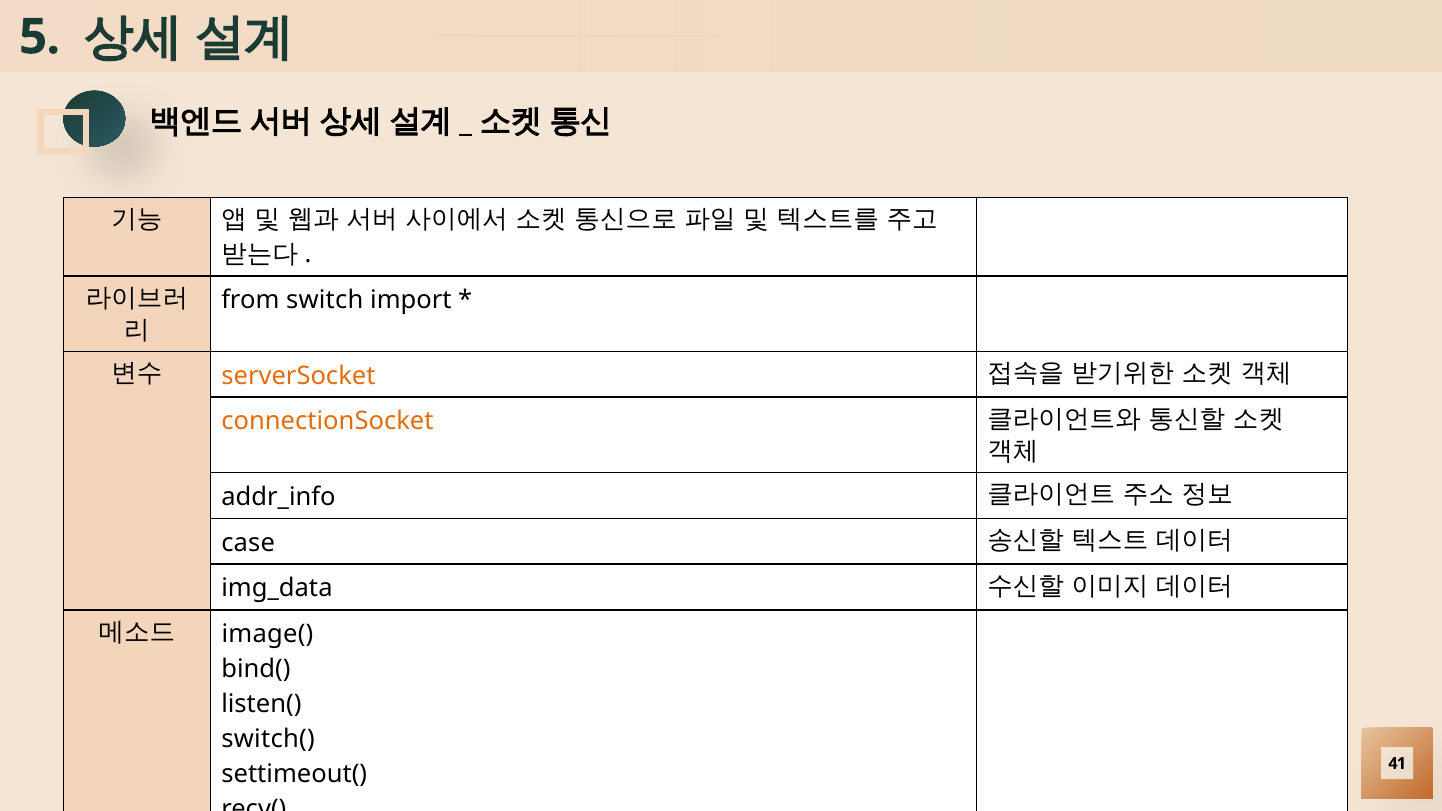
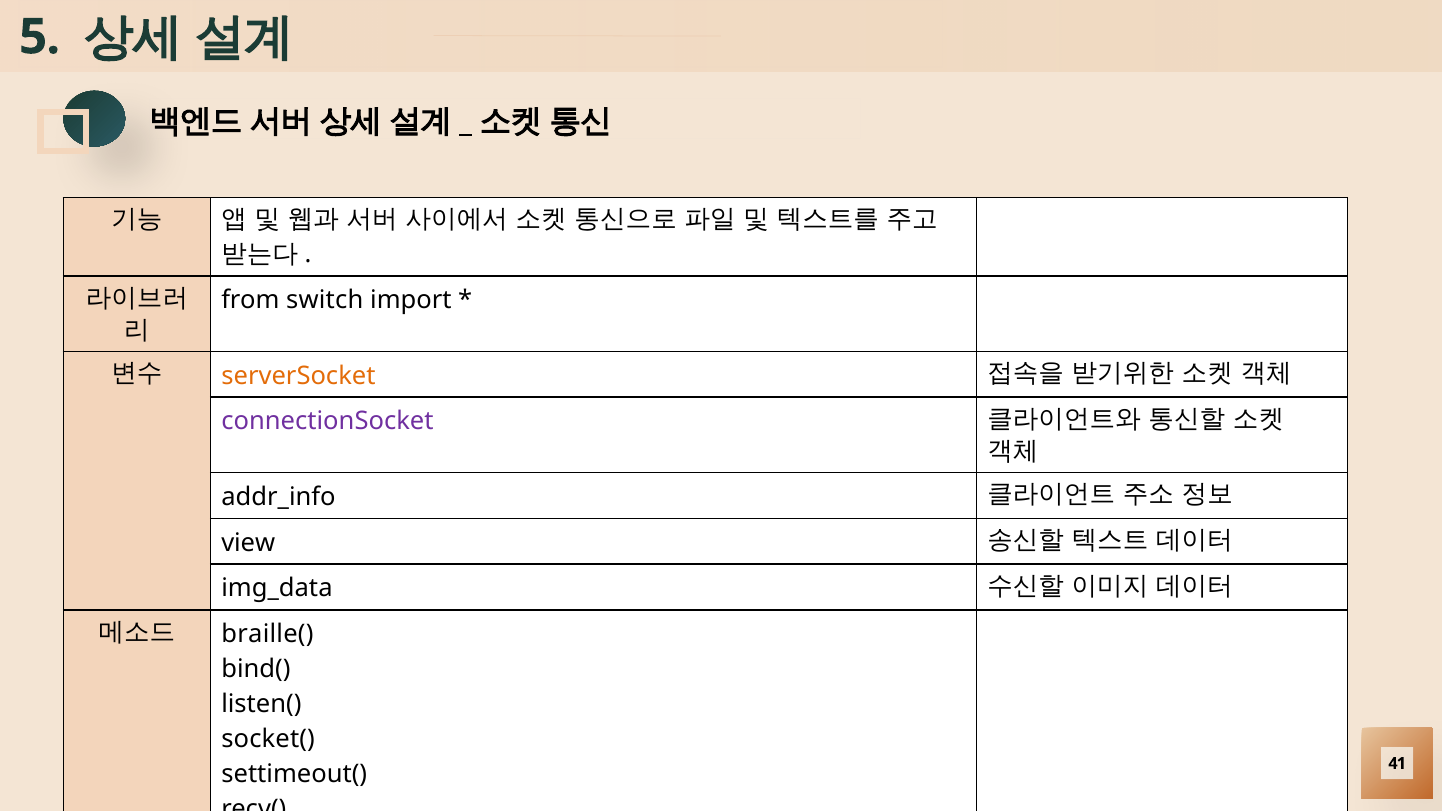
connectionSocket colour: orange -> purple
case: case -> view
image(: image( -> braille(
switch(: switch( -> socket(
